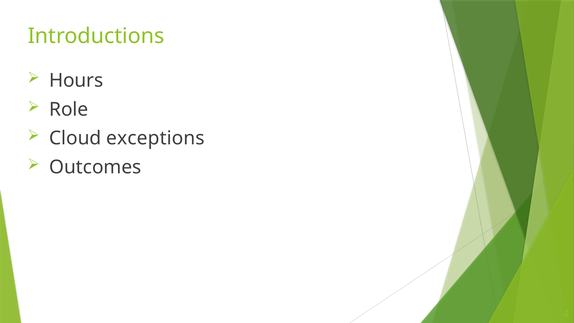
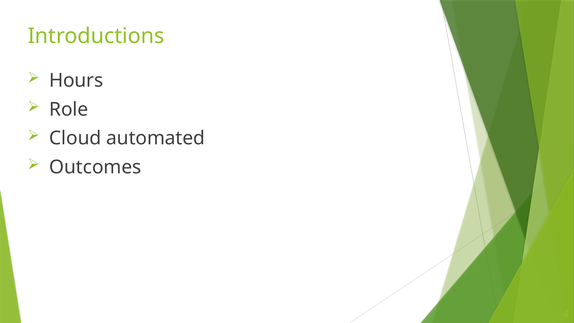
exceptions: exceptions -> automated
